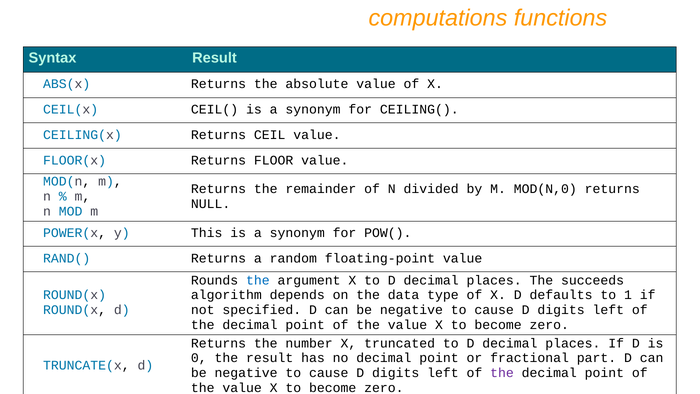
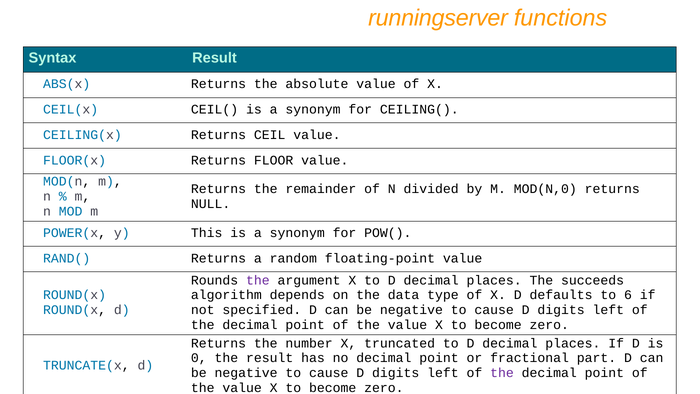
computations: computations -> runningserver
the at (258, 280) colour: blue -> purple
1: 1 -> 6
